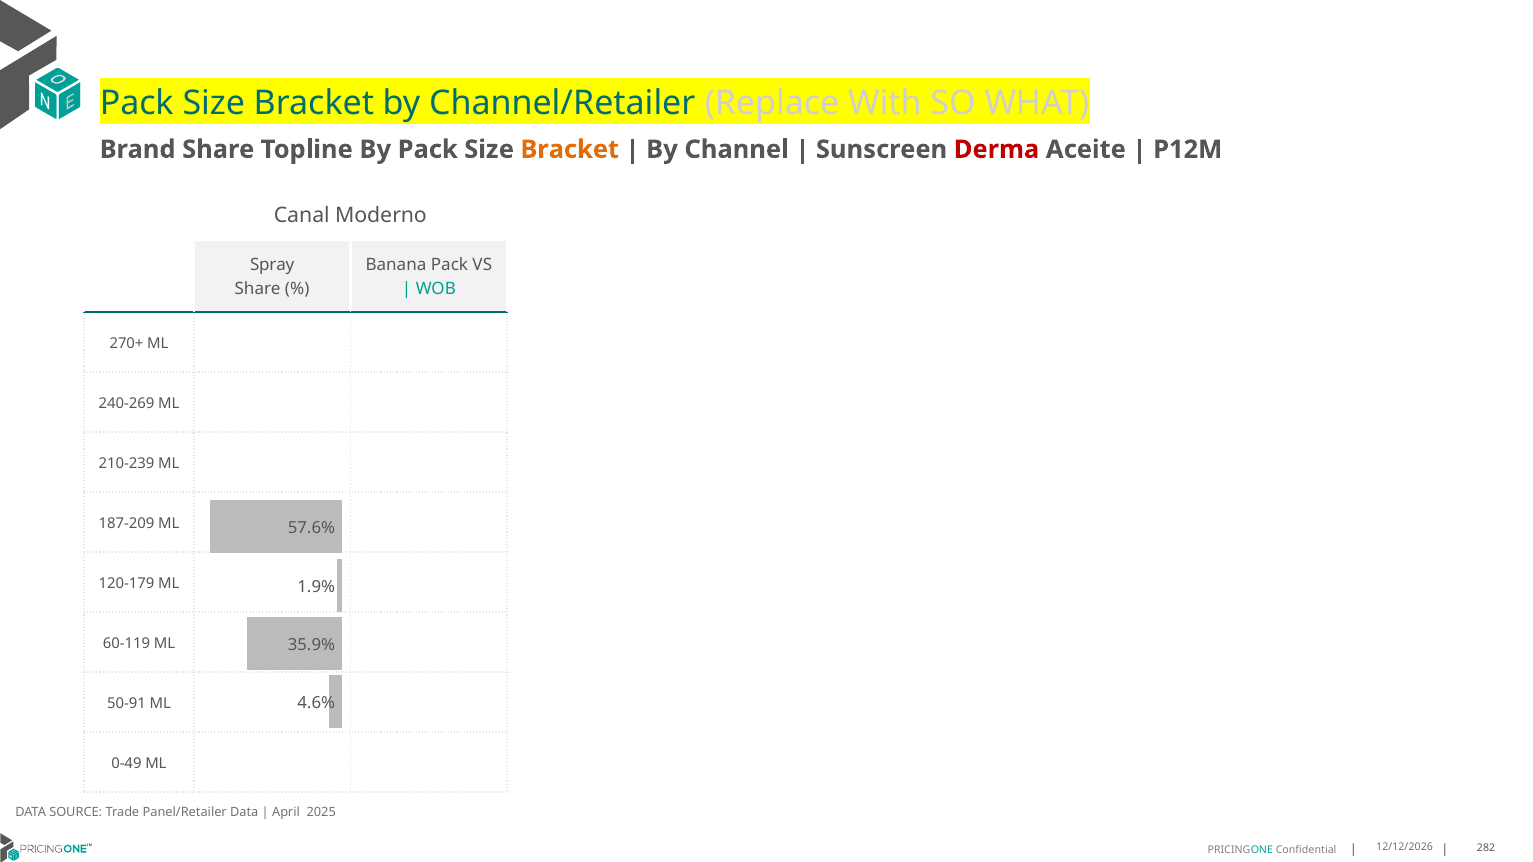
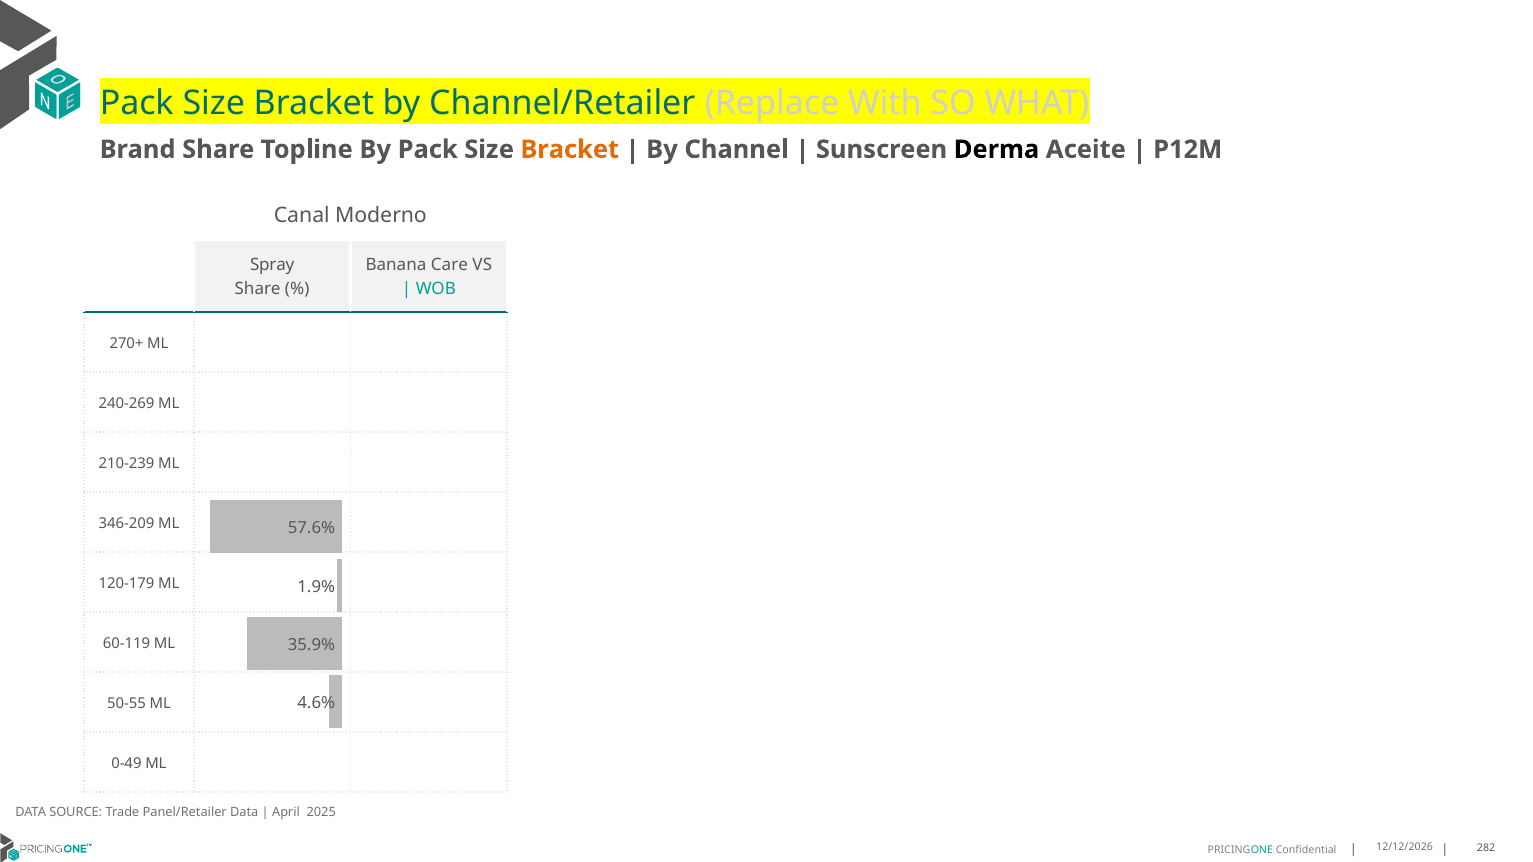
Derma colour: red -> black
Banana Pack: Pack -> Care
187-209: 187-209 -> 346-209
50-91: 50-91 -> 50-55
